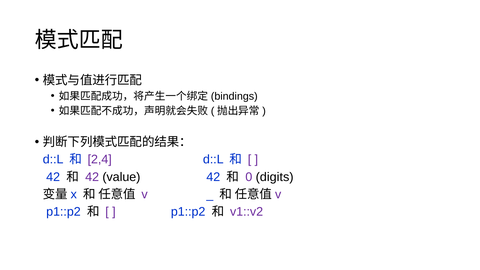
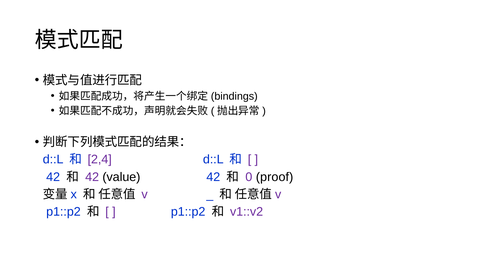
digits: digits -> proof
